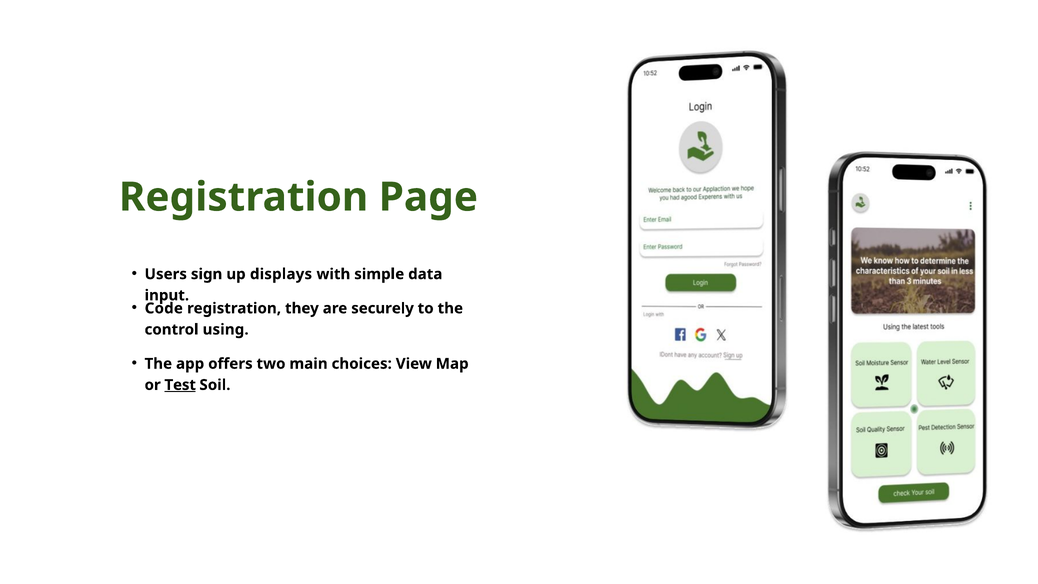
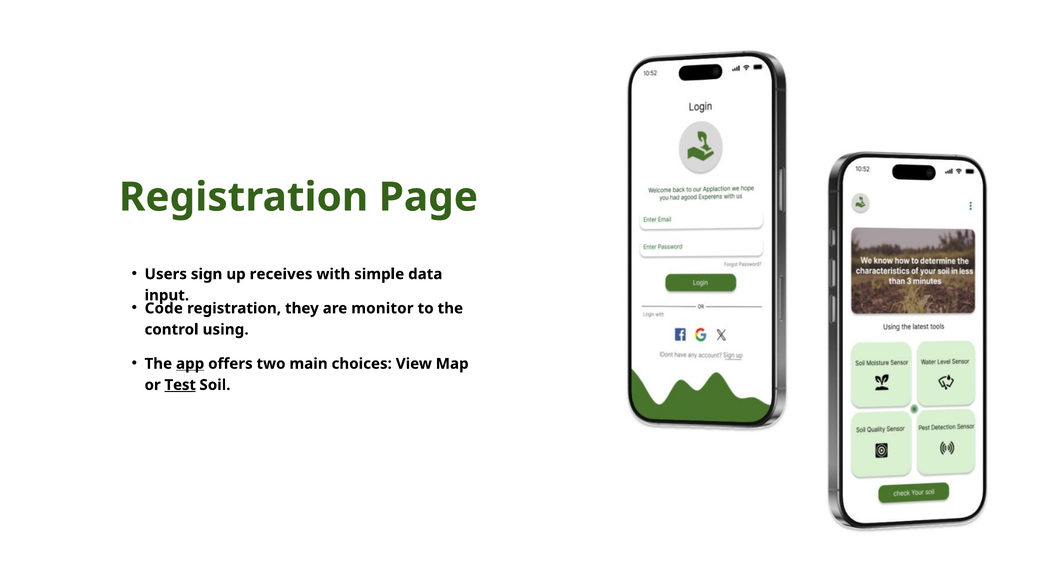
displays: displays -> receives
securely: securely -> monitor
app underline: none -> present
